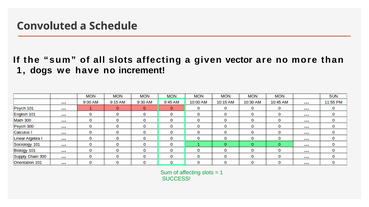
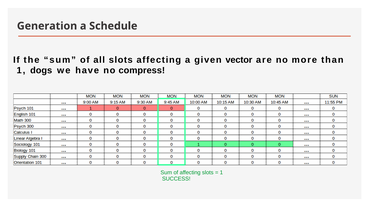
Convoluted: Convoluted -> Generation
increment: increment -> compress
